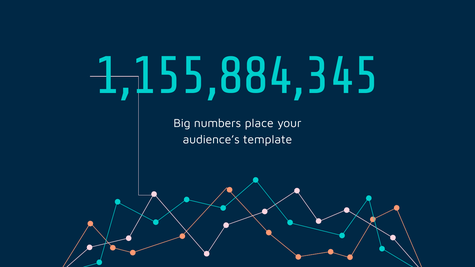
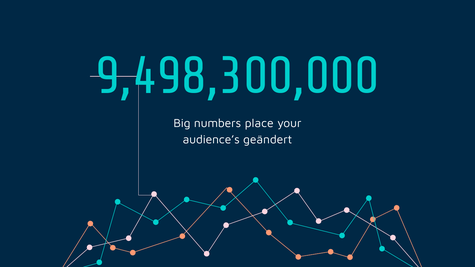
1,155,884,345: 1,155,884,345 -> 9,498,300,000
template: template -> geändert
